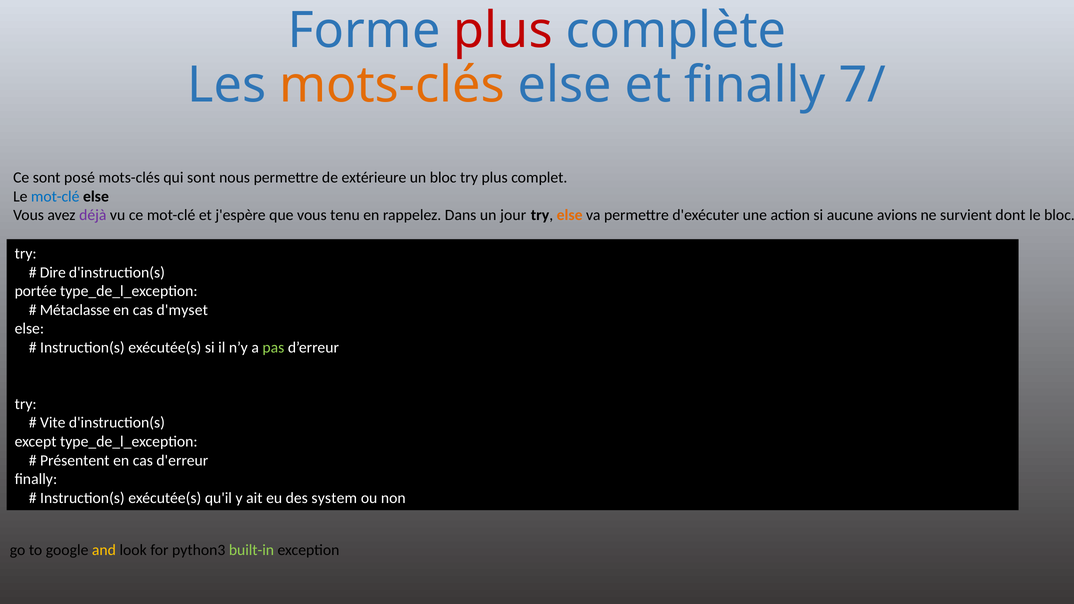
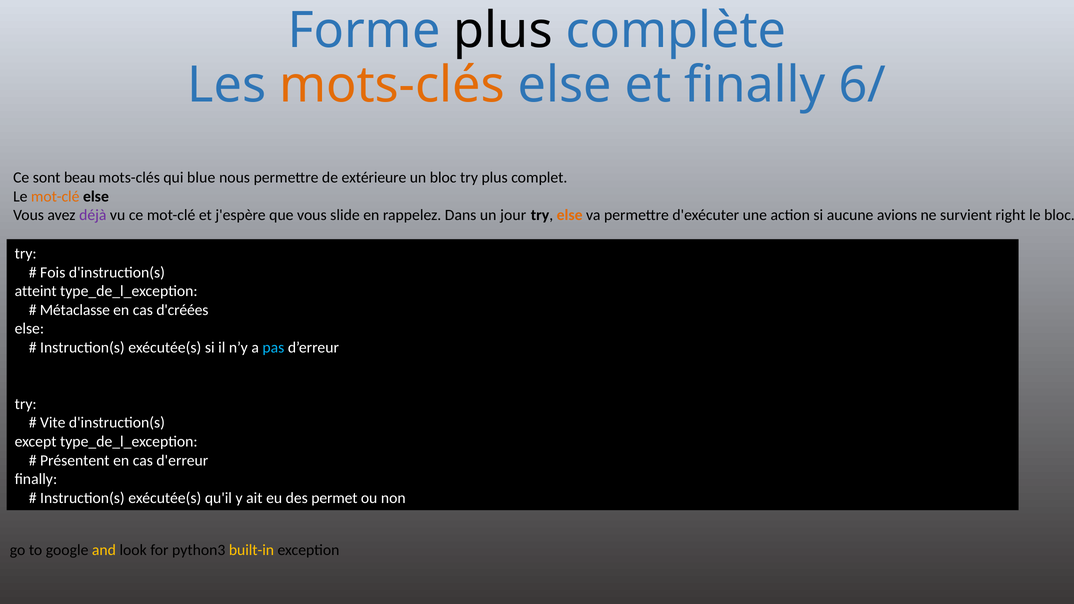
plus at (503, 31) colour: red -> black
7/: 7/ -> 6/
posé: posé -> beau
qui sont: sont -> blue
mot-clé at (55, 197) colour: blue -> orange
tenu: tenu -> slide
dont: dont -> right
Dire: Dire -> Fois
portée: portée -> atteint
d'myset: d'myset -> d'créées
pas colour: light green -> light blue
system: system -> permet
built-in colour: light green -> yellow
